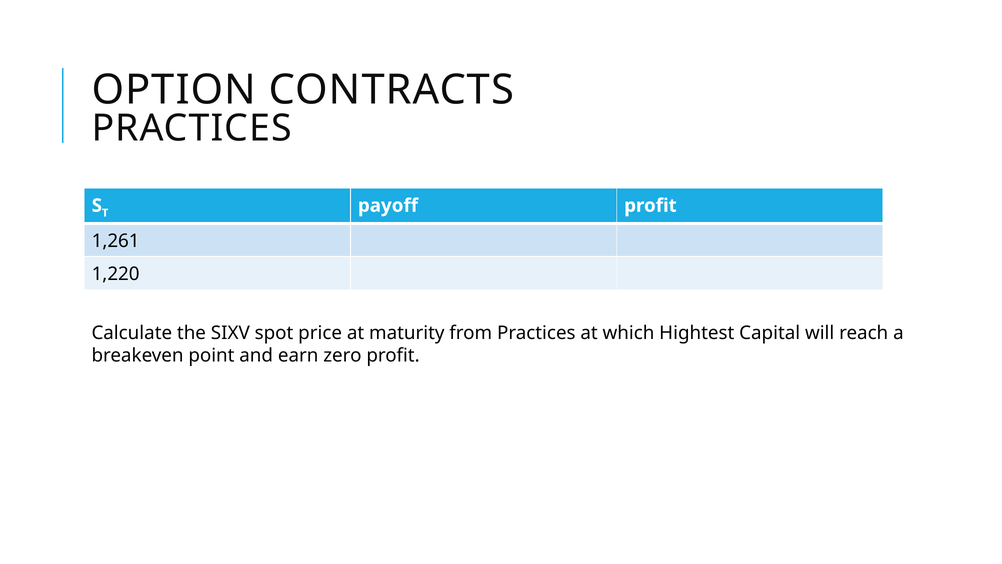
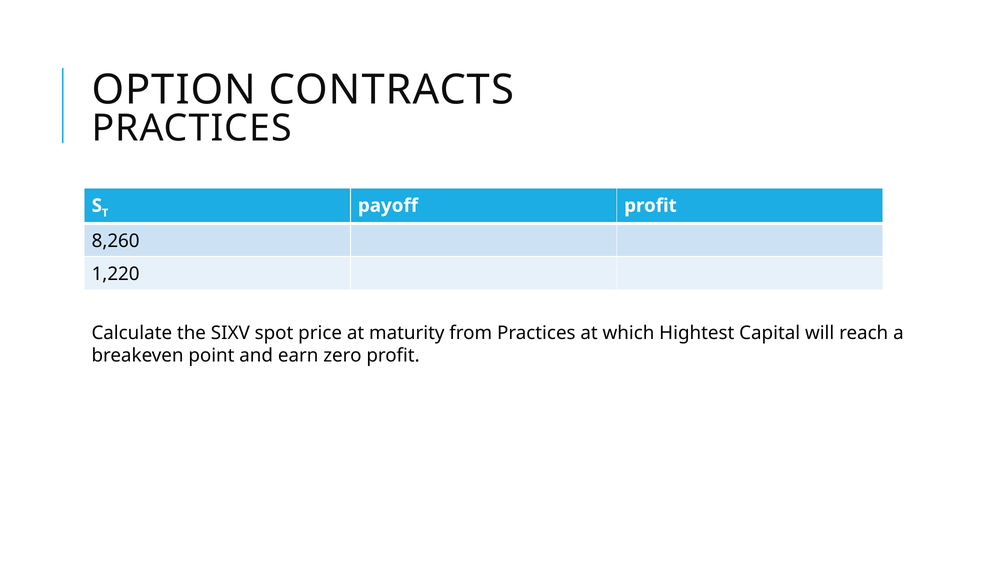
1,261: 1,261 -> 8,260
